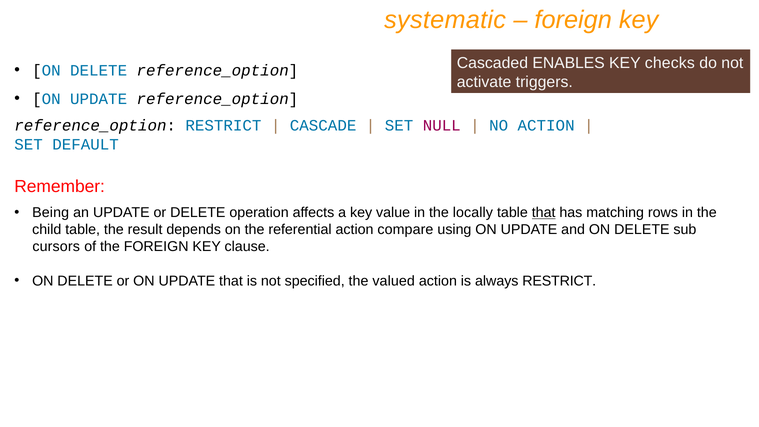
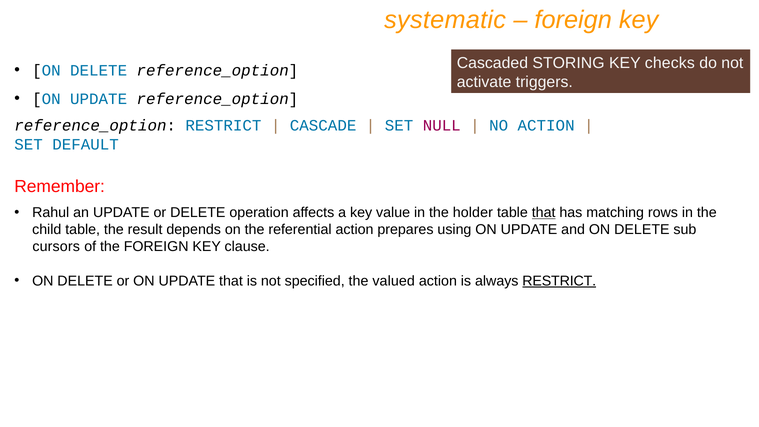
ENABLES: ENABLES -> STORING
Being: Being -> Rahul
locally: locally -> holder
compare: compare -> prepares
RESTRICT at (559, 281) underline: none -> present
